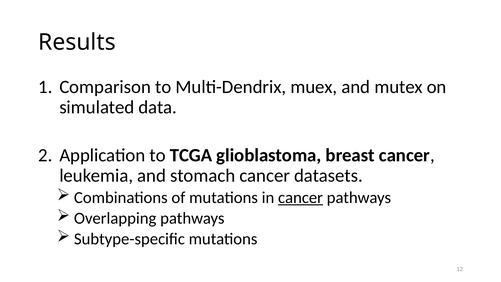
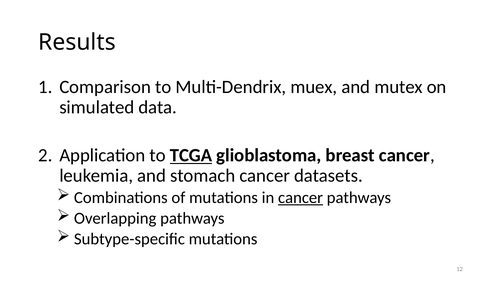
TCGA underline: none -> present
